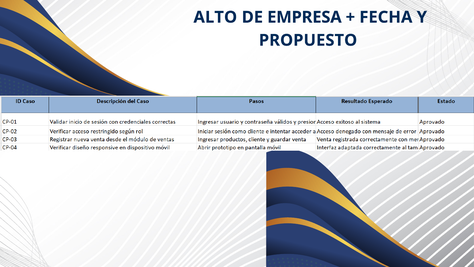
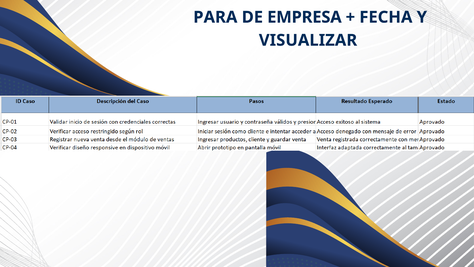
ALTO: ALTO -> PARA
PROPUESTO: PROPUESTO -> VISUALIZAR
